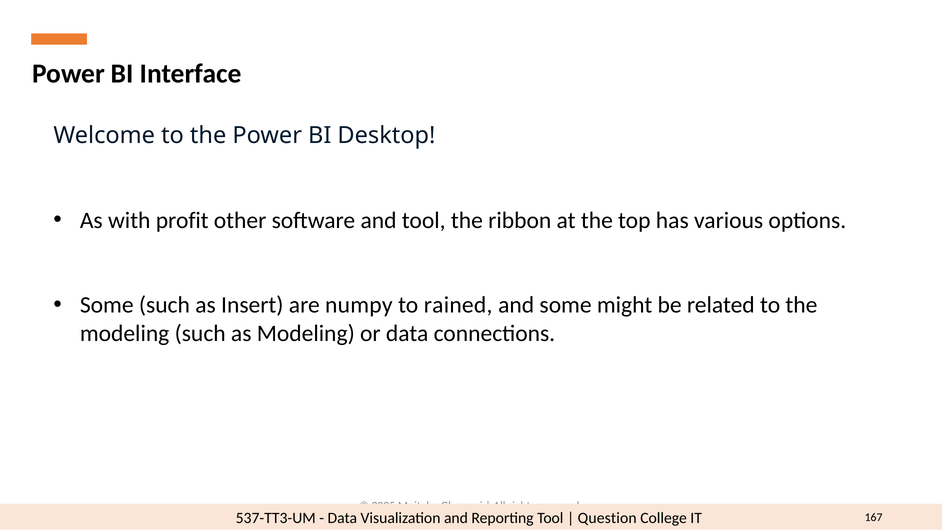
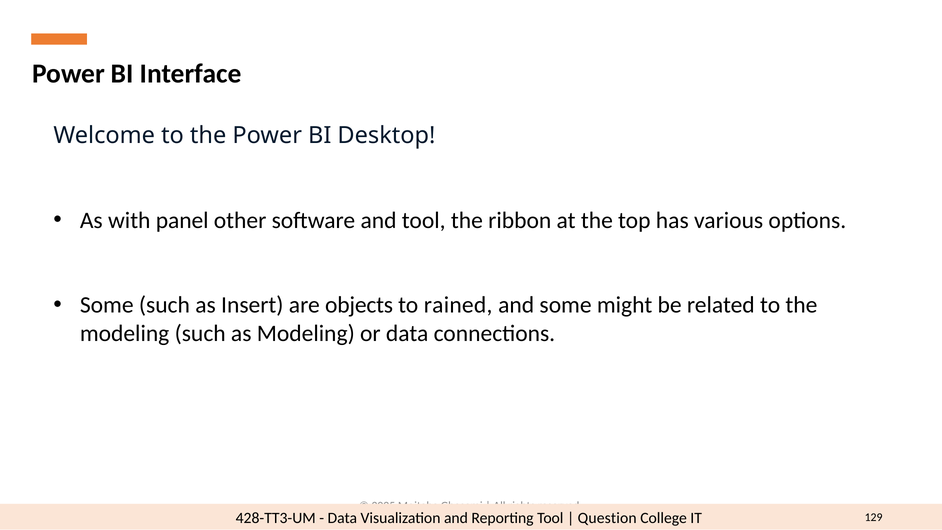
profit: profit -> panel
numpy: numpy -> objects
537-TT3-UM: 537-TT3-UM -> 428-TT3-UM
167: 167 -> 129
